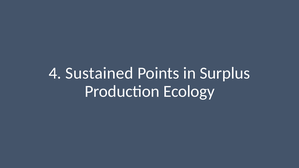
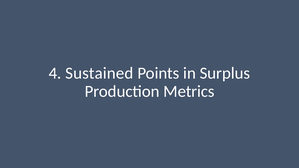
Ecology: Ecology -> Metrics
